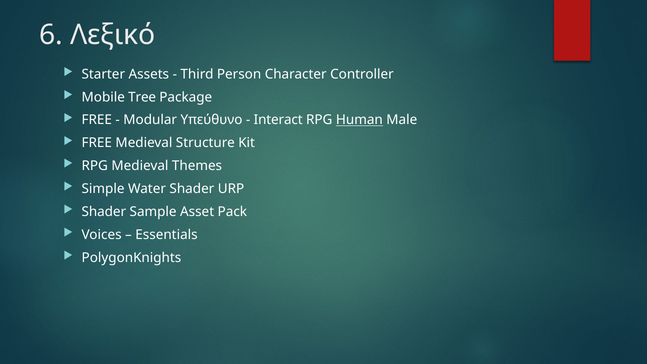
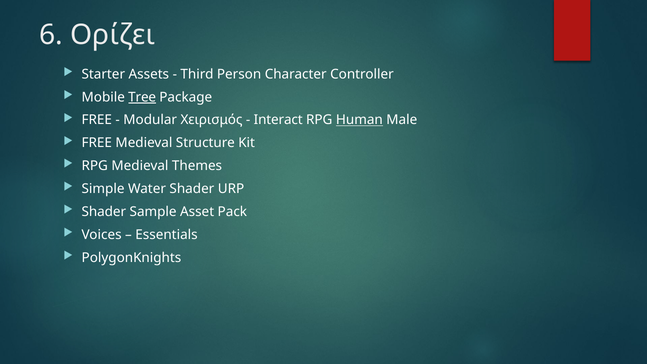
Λεξικό: Λεξικό -> Oρίζει
Tree underline: none -> present
Υπεύθυνο: Υπεύθυνο -> Χειρισμός
